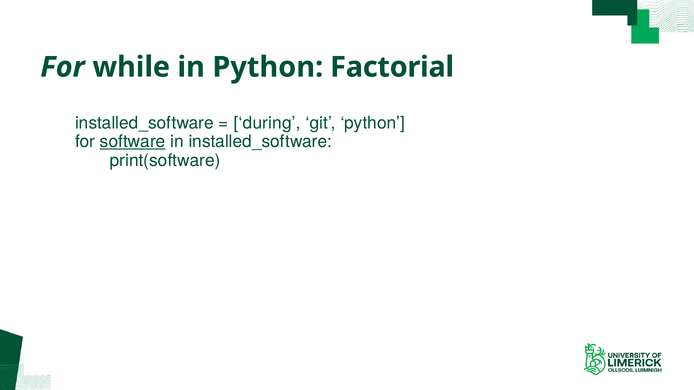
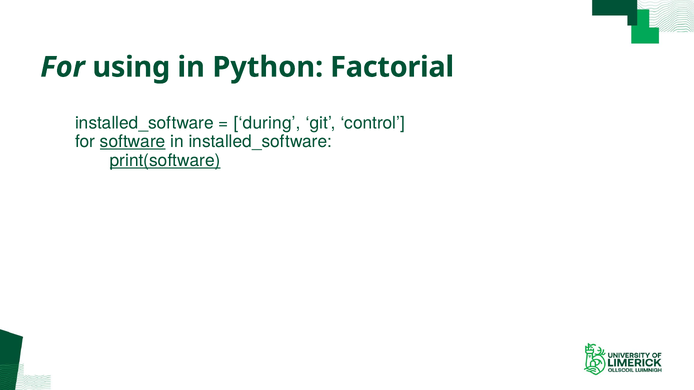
while: while -> using
git python: python -> control
print(software underline: none -> present
